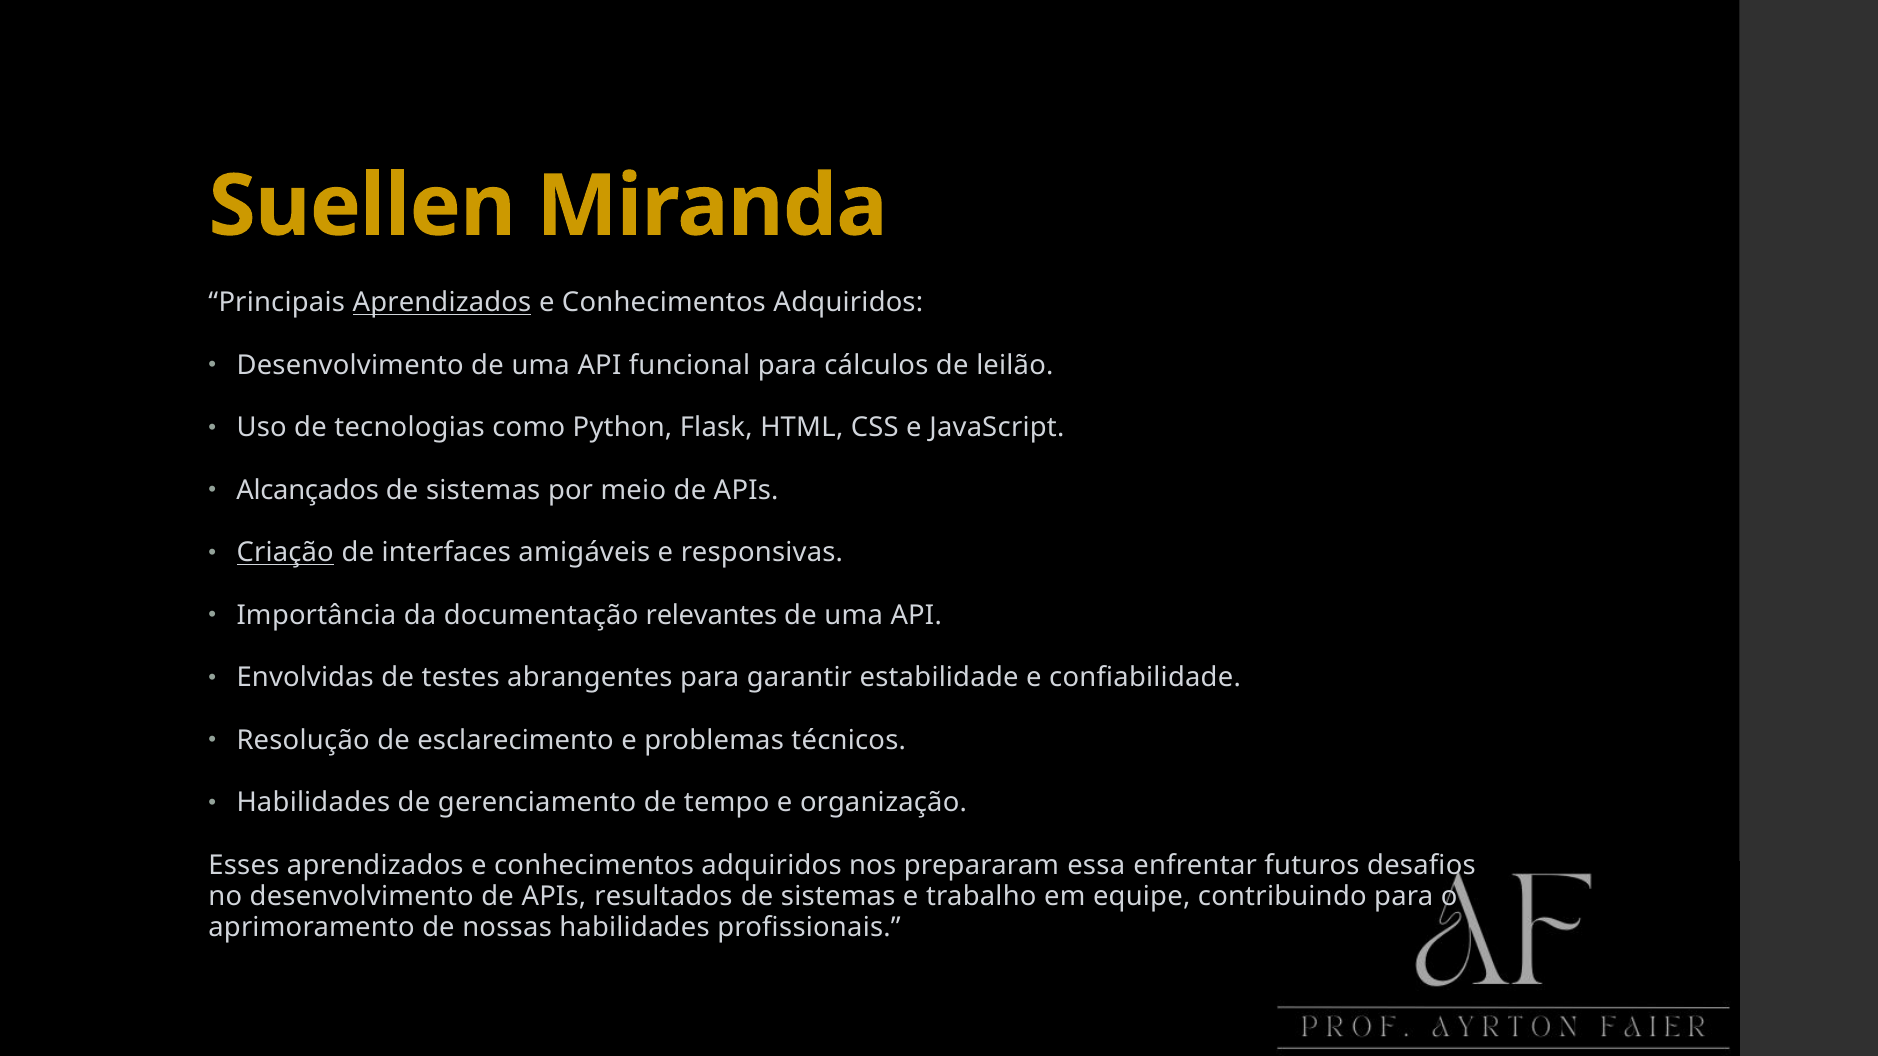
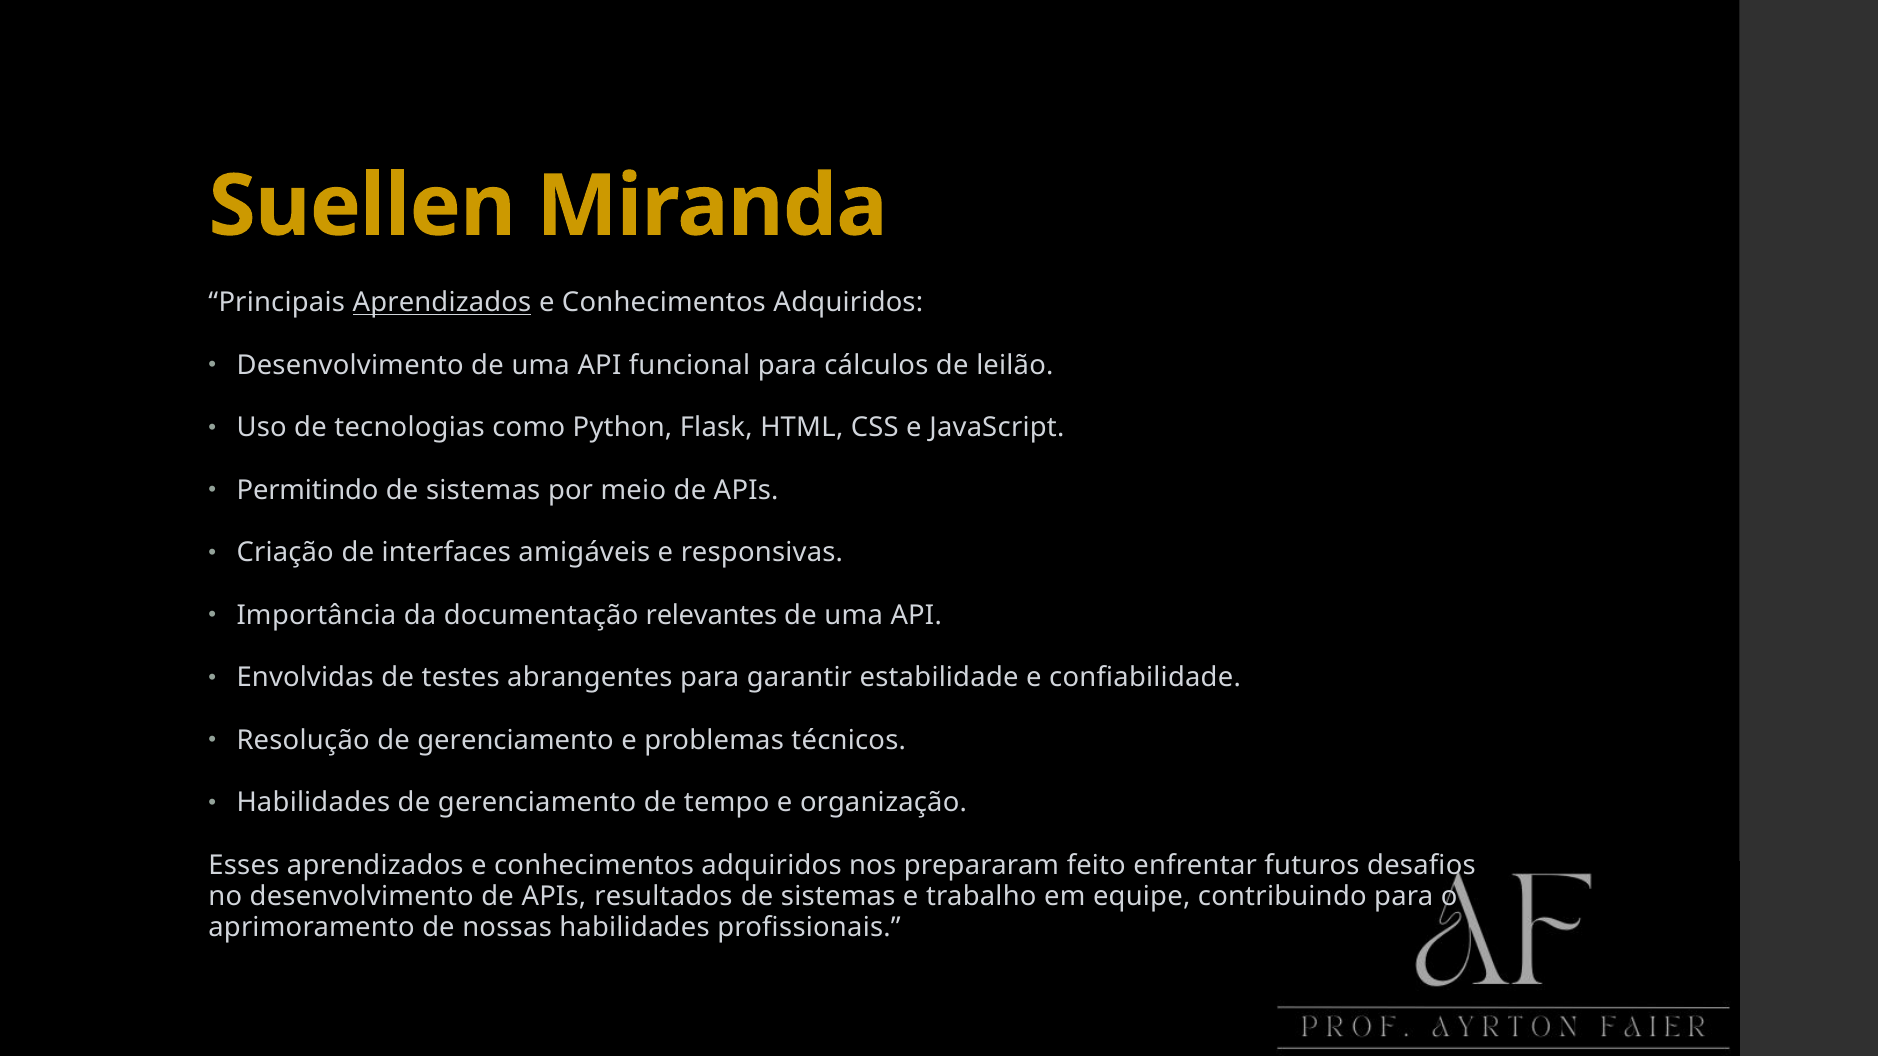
Alcançados: Alcançados -> Permitindo
Criação underline: present -> none
Resolução de esclarecimento: esclarecimento -> gerenciamento
essa: essa -> feito
